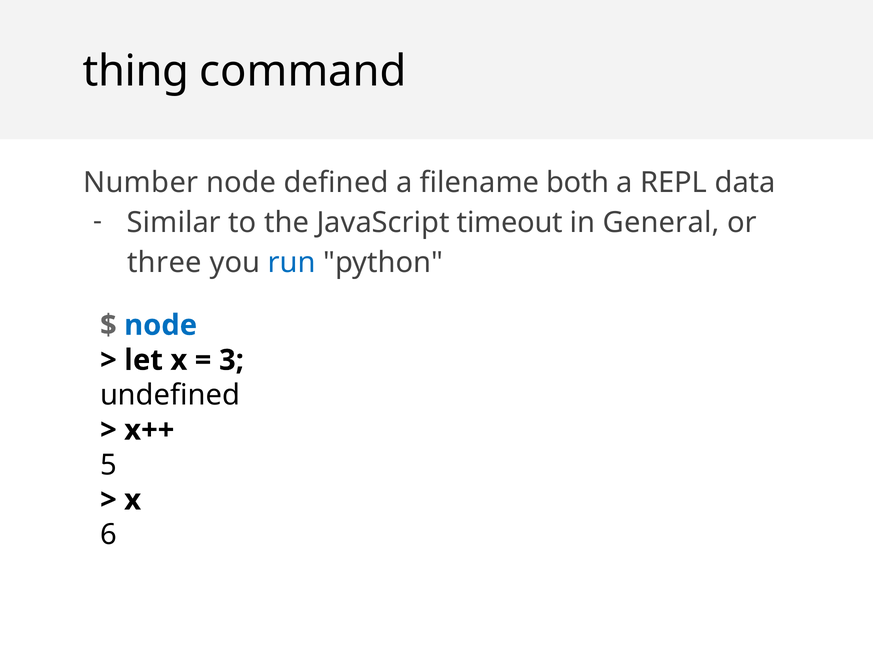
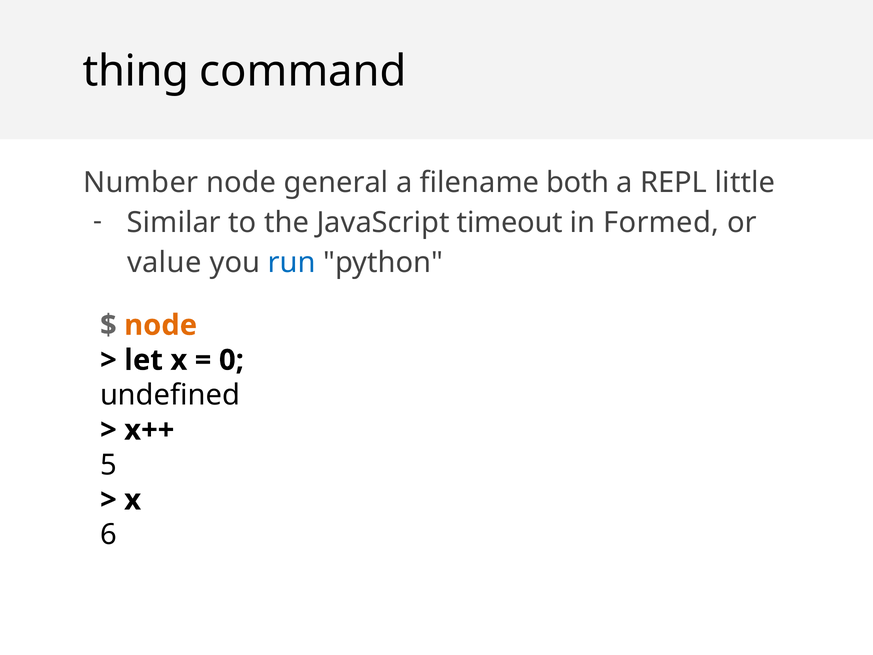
defined: defined -> general
data: data -> little
General: General -> Formed
three: three -> value
node at (161, 325) colour: blue -> orange
3: 3 -> 0
